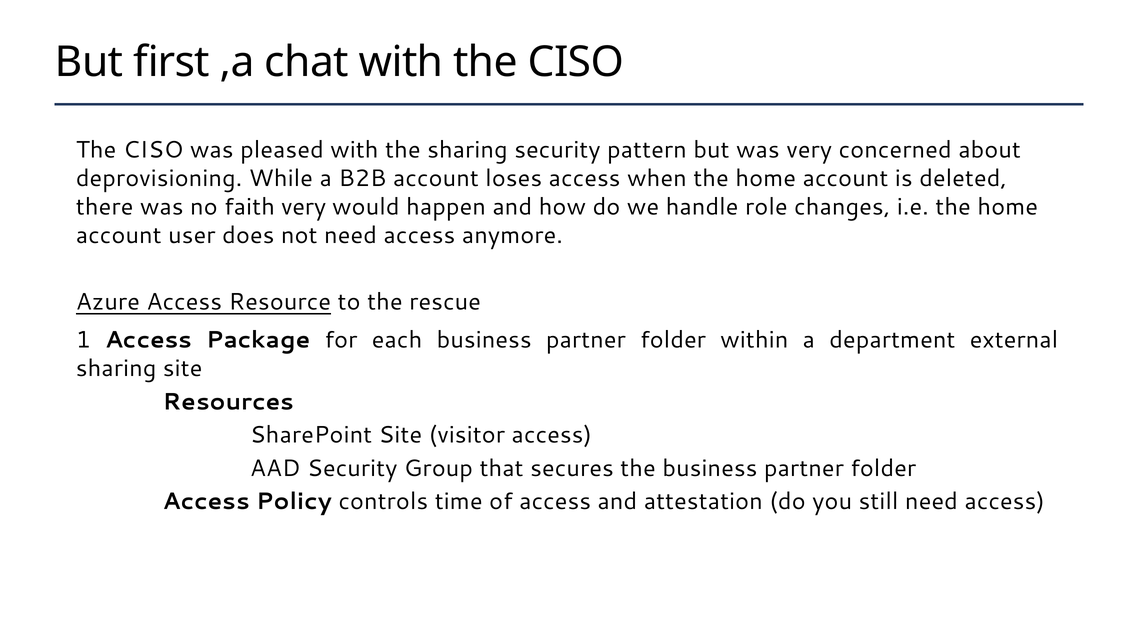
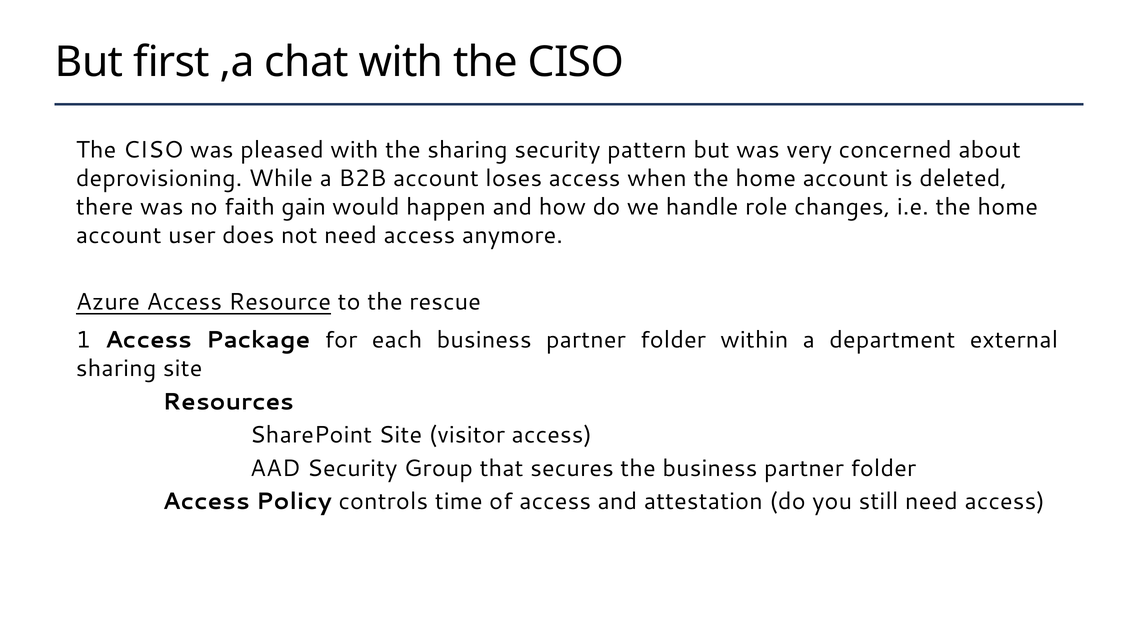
faith very: very -> gain
